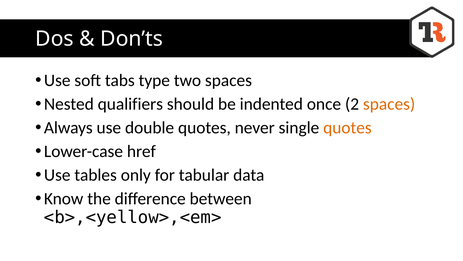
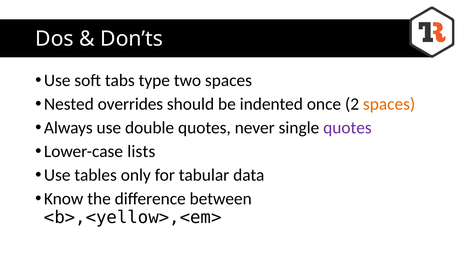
qualifiers: qualifiers -> overrides
quotes at (347, 127) colour: orange -> purple
href: href -> lists
